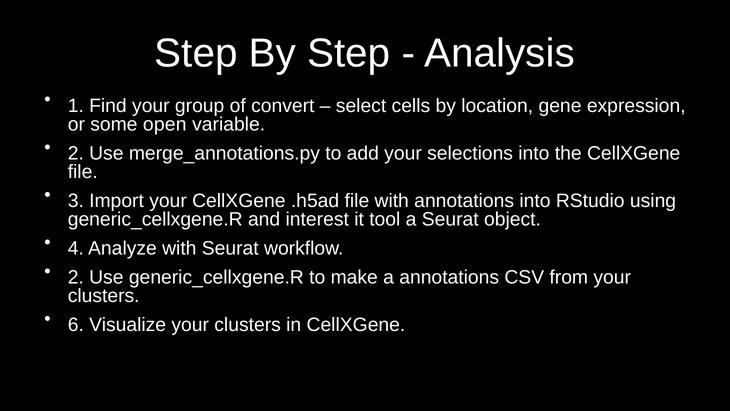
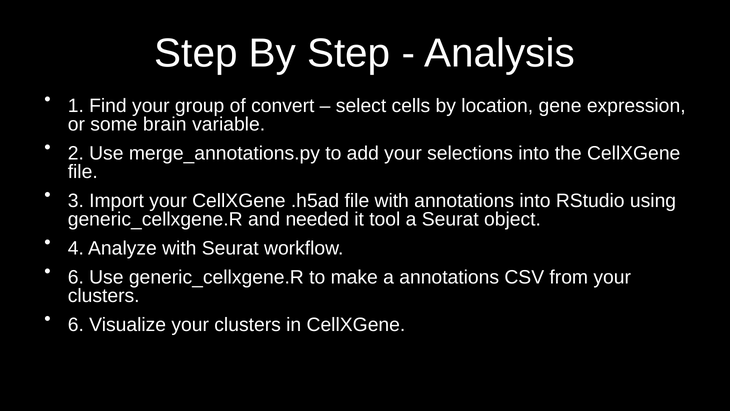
open: open -> brain
interest: interest -> needed
2 at (76, 277): 2 -> 6
